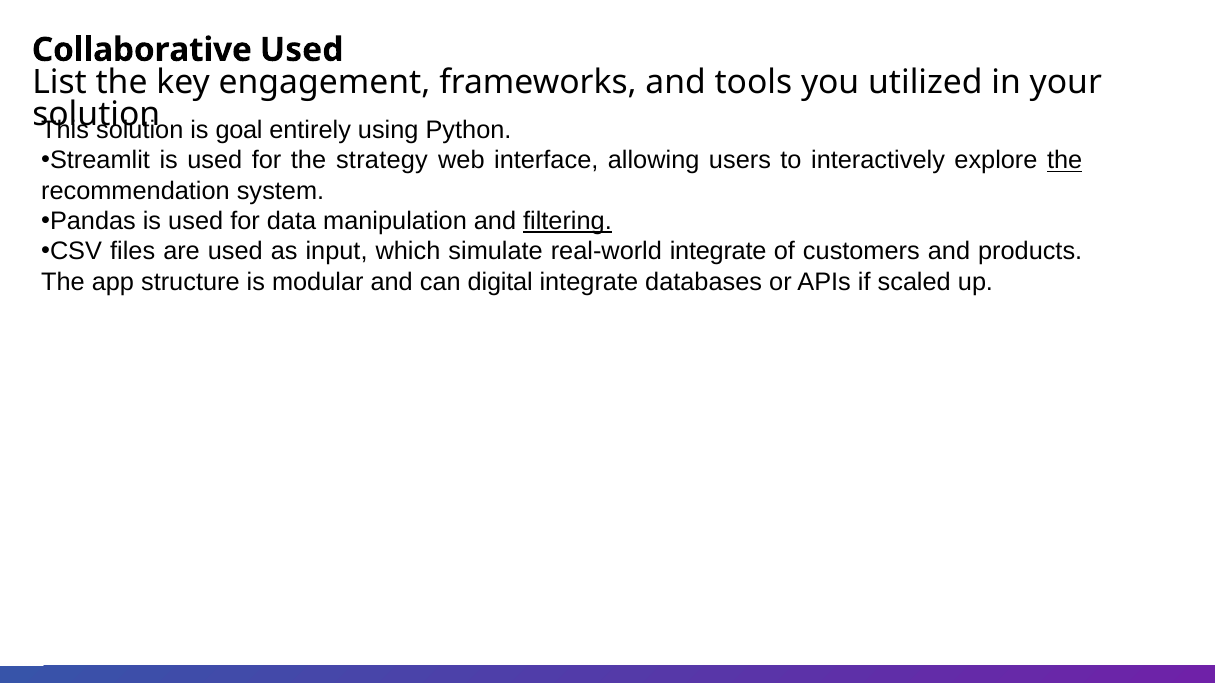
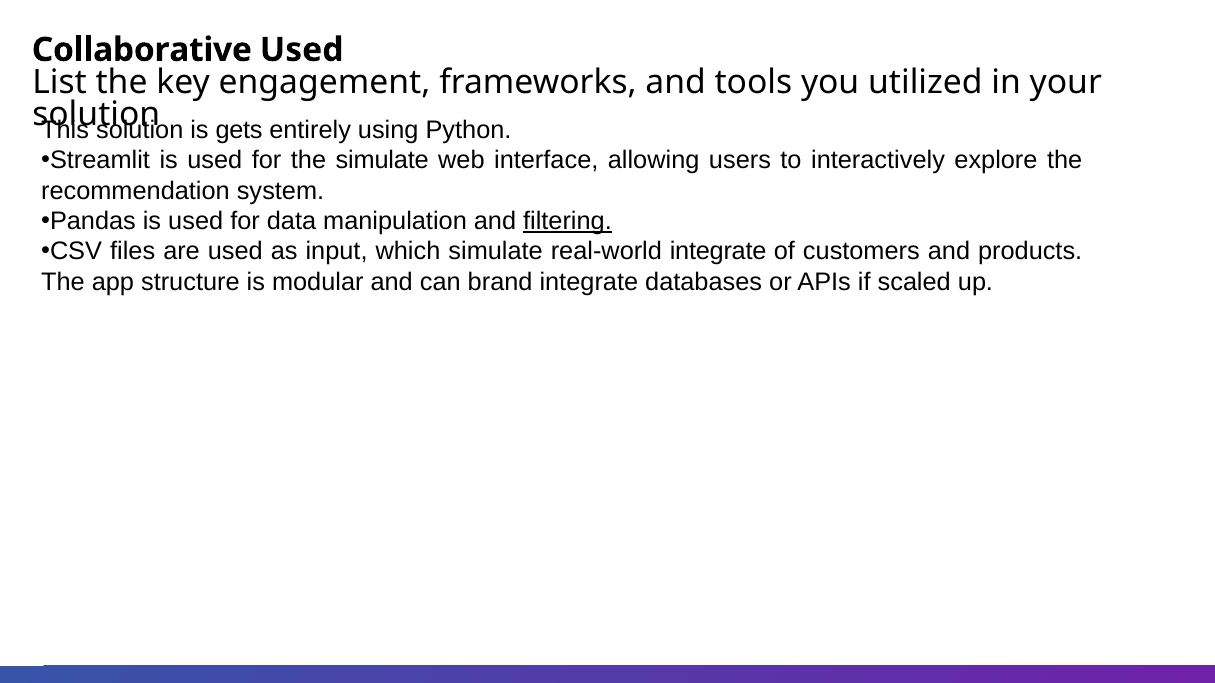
goal: goal -> gets
the strategy: strategy -> simulate
the at (1065, 161) underline: present -> none
digital: digital -> brand
